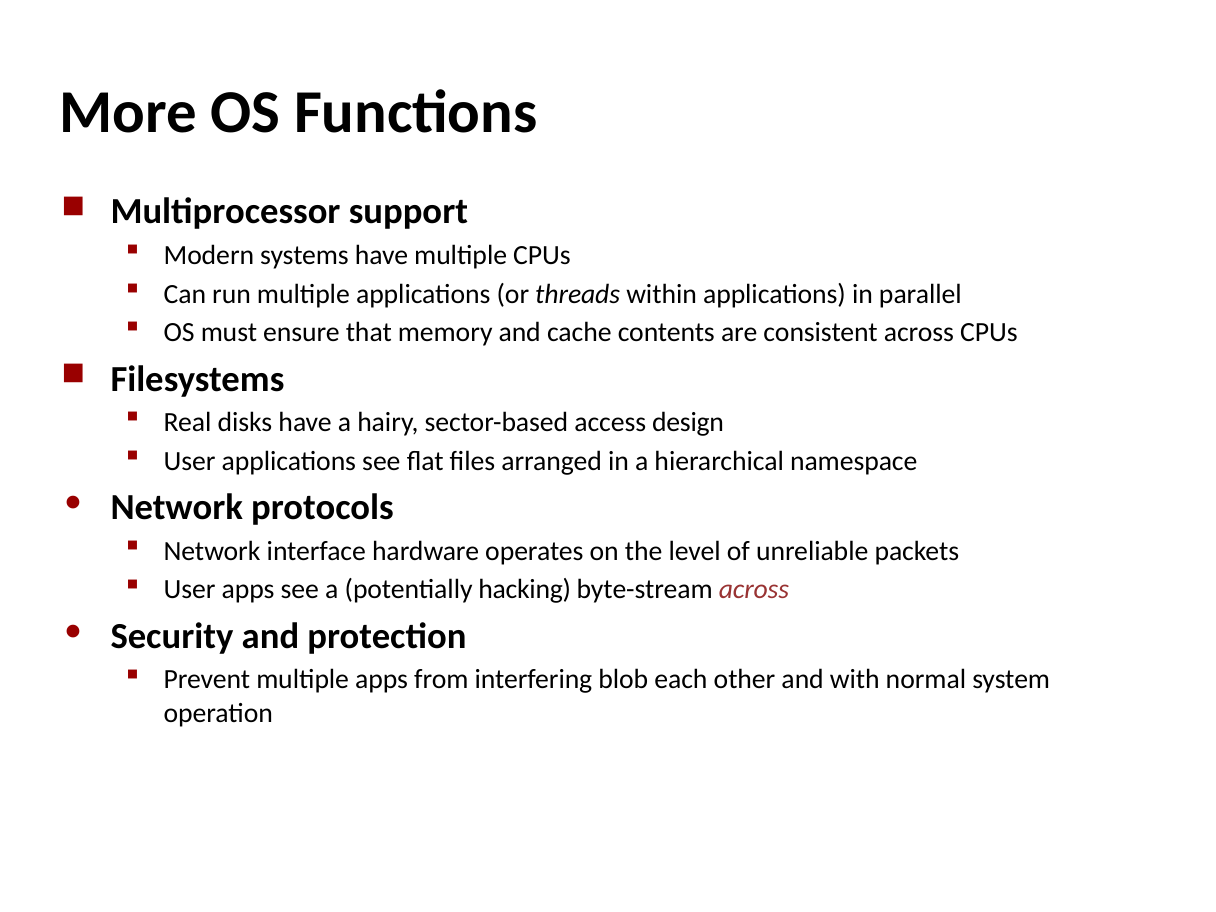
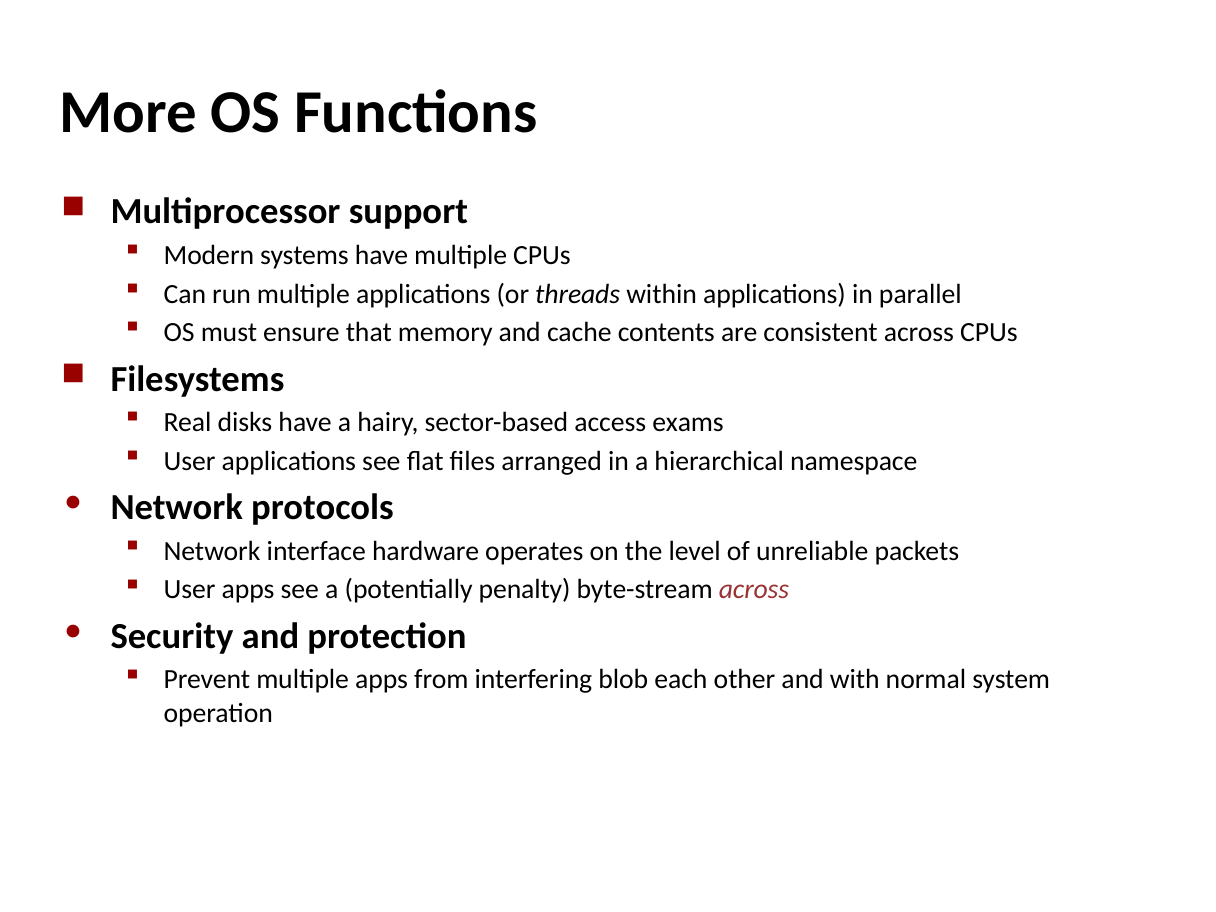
design: design -> exams
hacking: hacking -> penalty
